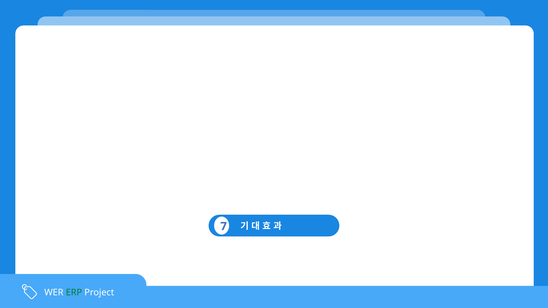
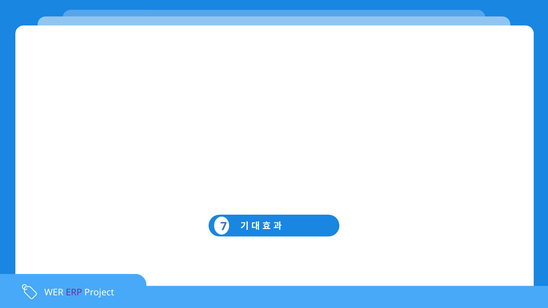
ERP colour: green -> purple
